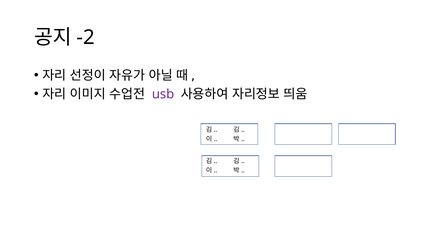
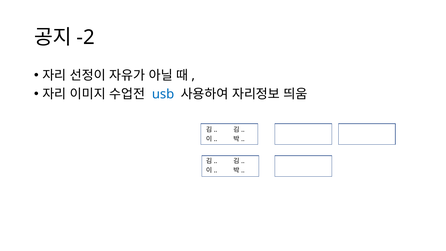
usb colour: purple -> blue
